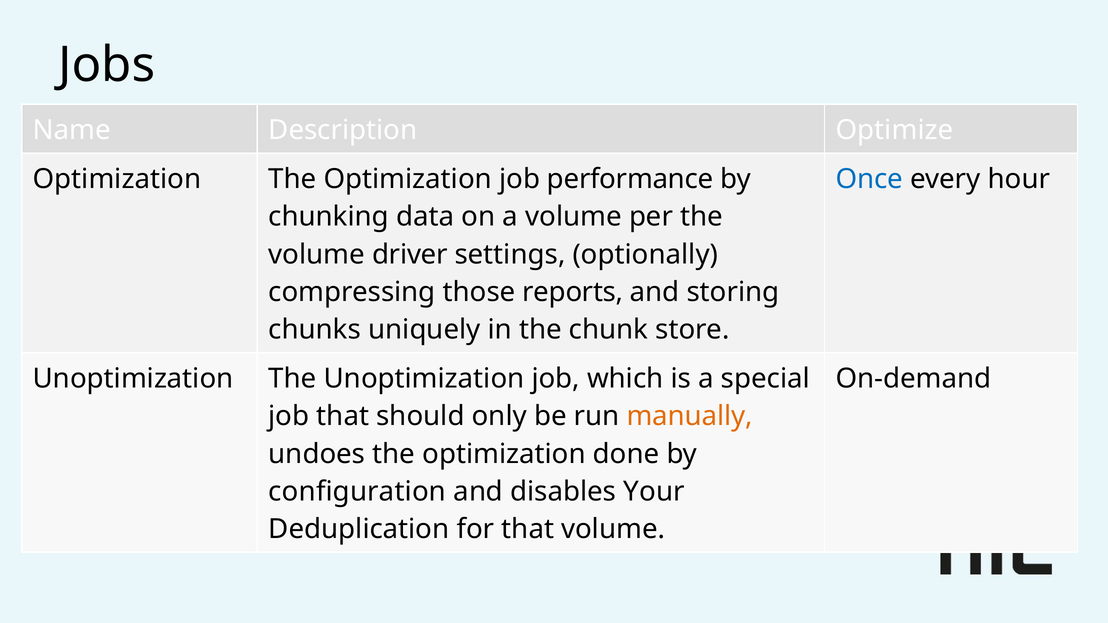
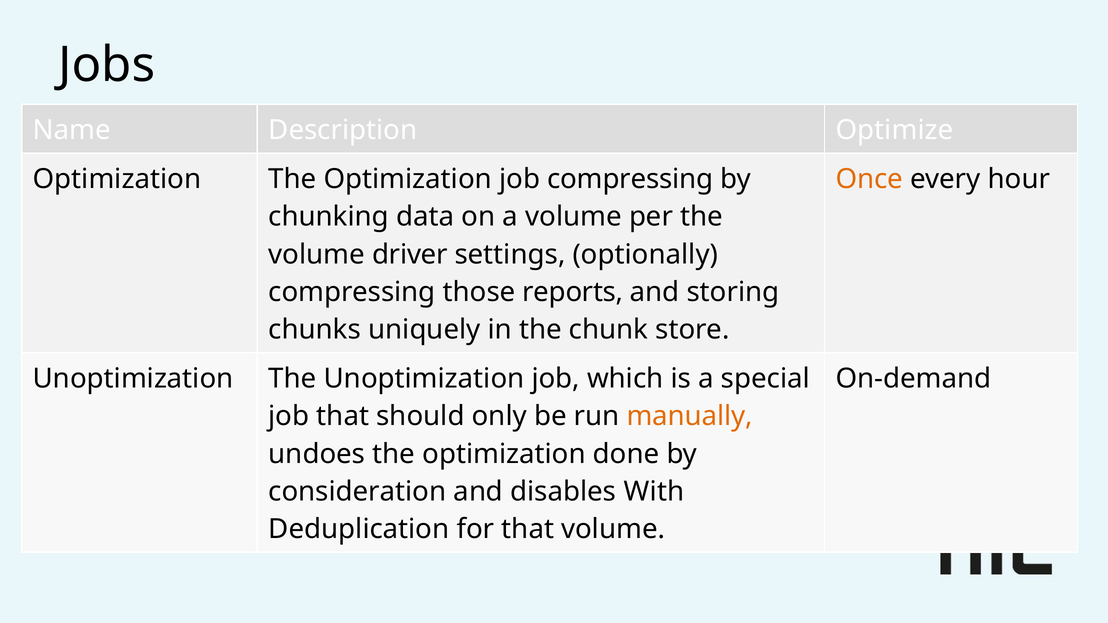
job performance: performance -> compressing
Once colour: blue -> orange
configuration: configuration -> consideration
Your: Your -> With
